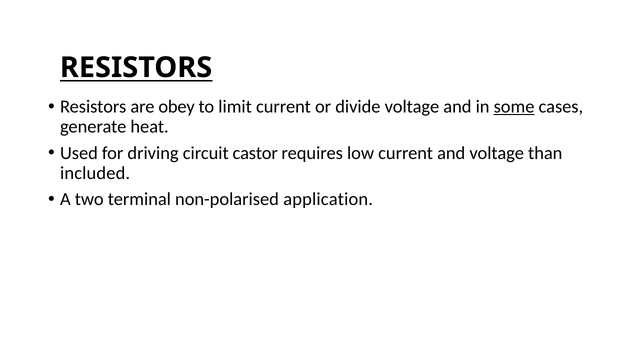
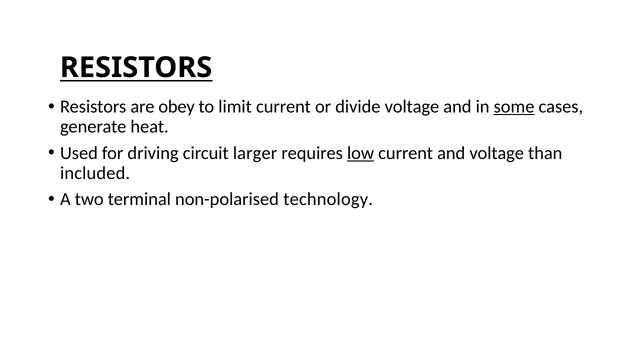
castor: castor -> larger
low underline: none -> present
application: application -> technology
